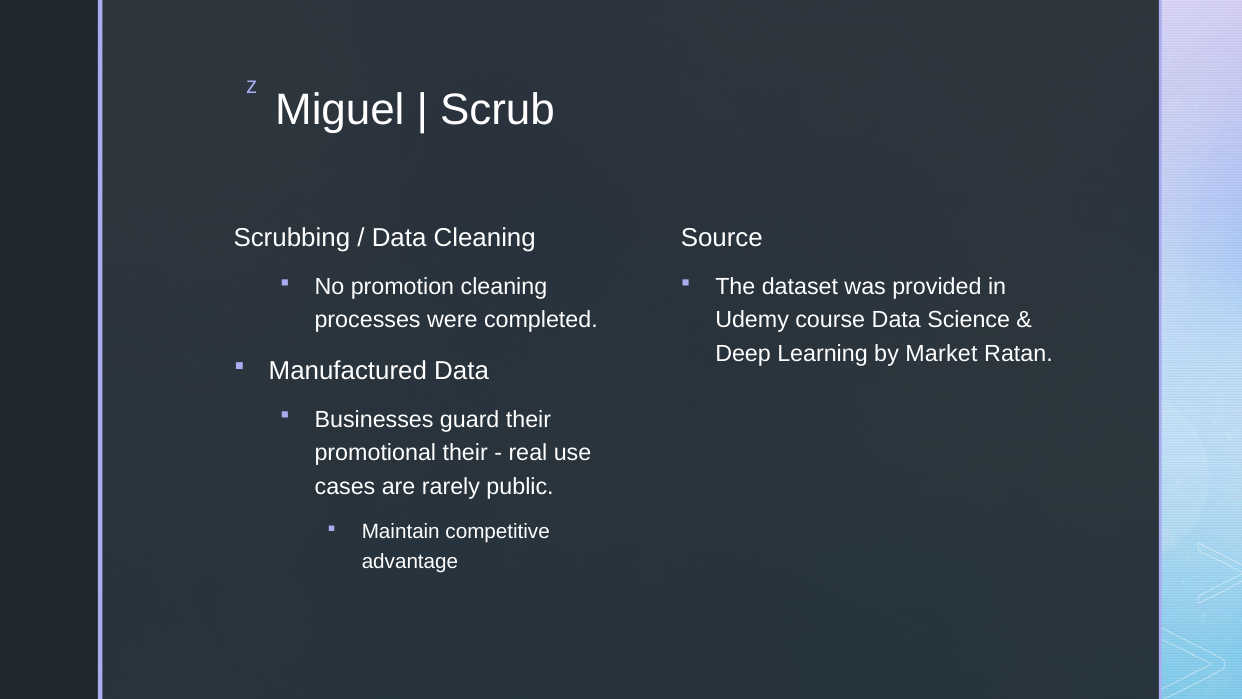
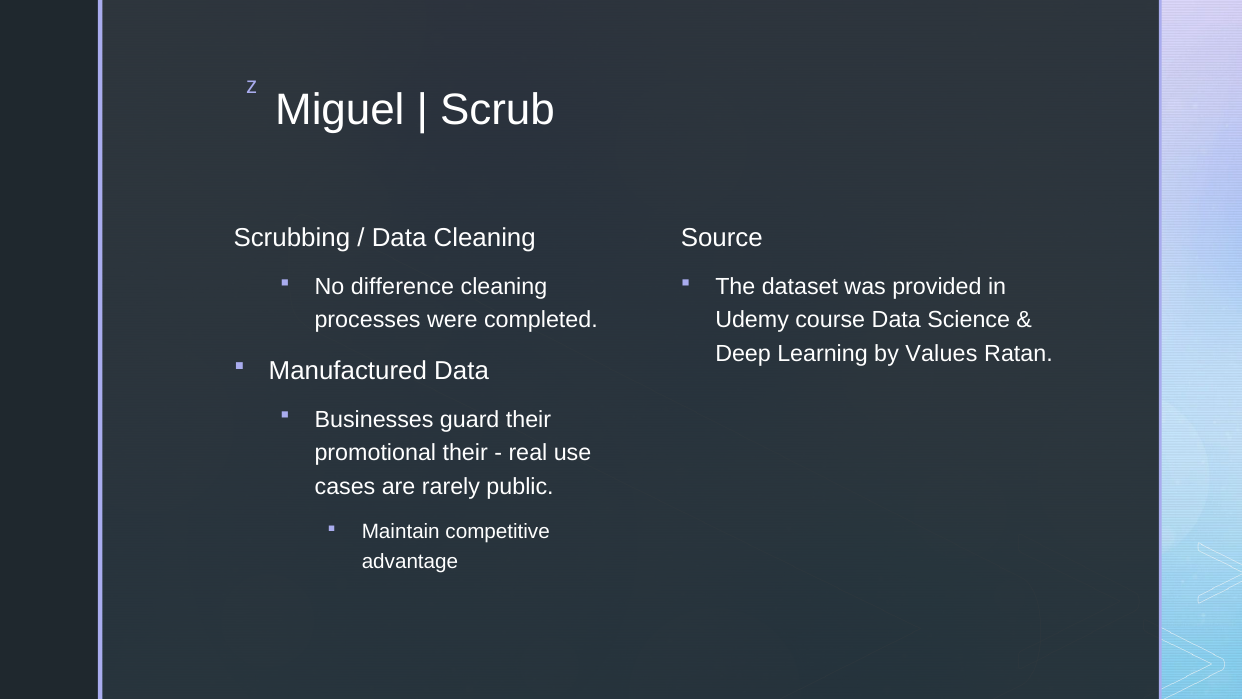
promotion: promotion -> difference
Market: Market -> Values
